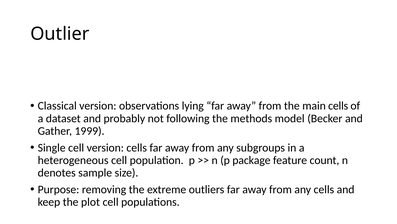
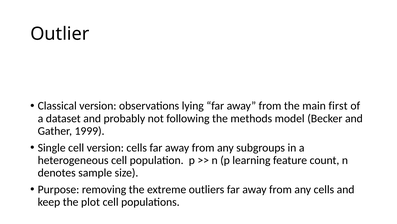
main cells: cells -> first
package: package -> learning
